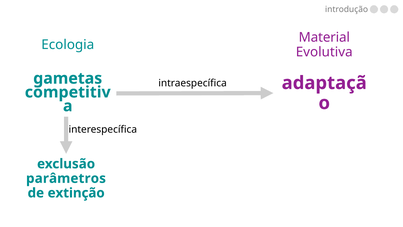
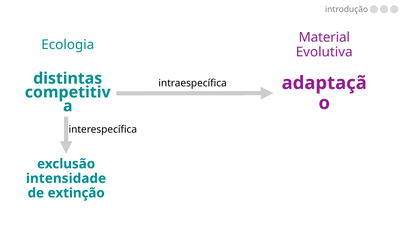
gametas: gametas -> distintas
parâmetros: parâmetros -> intensidade
